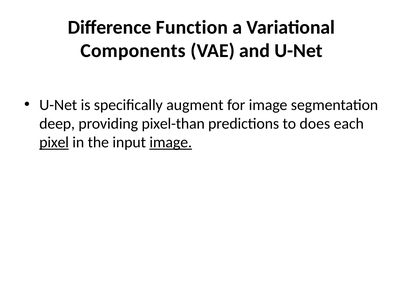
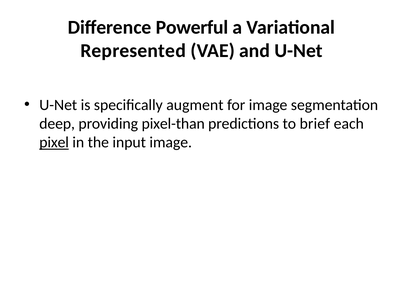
Function: Function -> Powerful
Components: Components -> Represented
does: does -> brief
image at (171, 142) underline: present -> none
